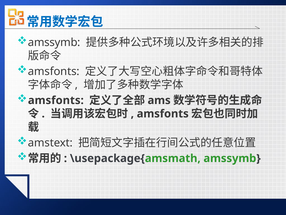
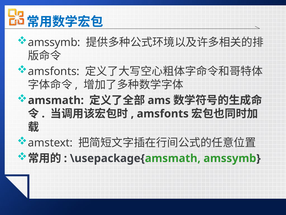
amsfonts at (56, 100): amsfonts -> amsmath
